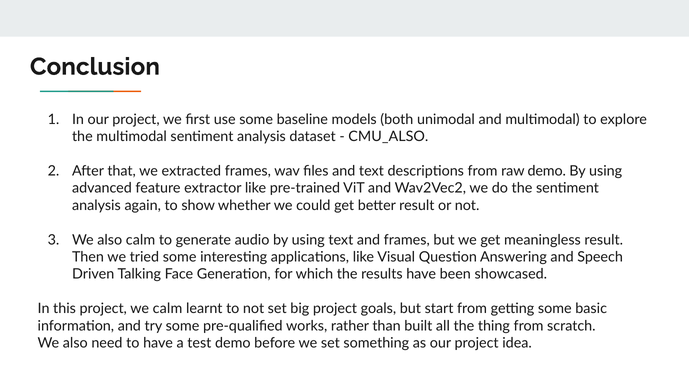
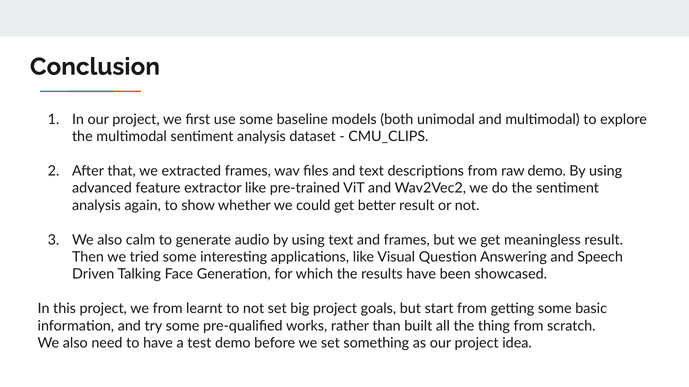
CMU_ALSO: CMU_ALSO -> CMU_CLIPS
we calm: calm -> from
